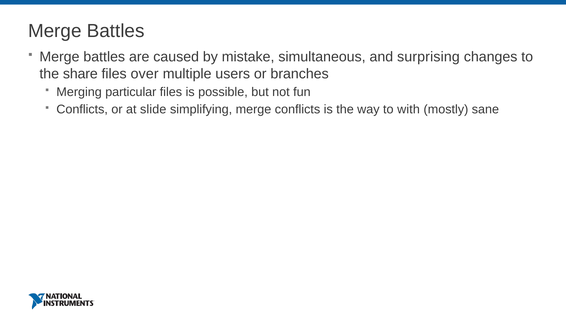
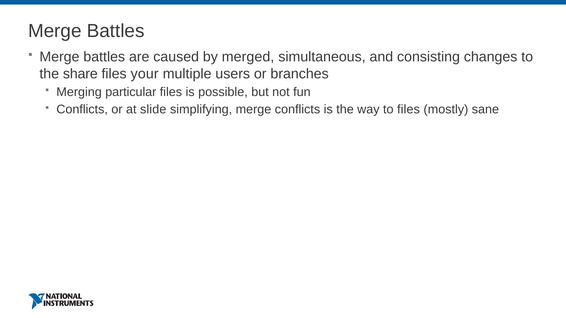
mistake: mistake -> merged
surprising: surprising -> consisting
over: over -> your
to with: with -> files
